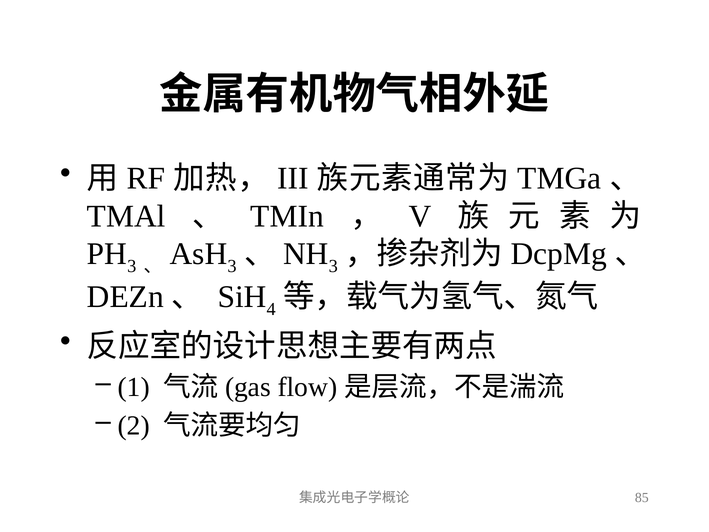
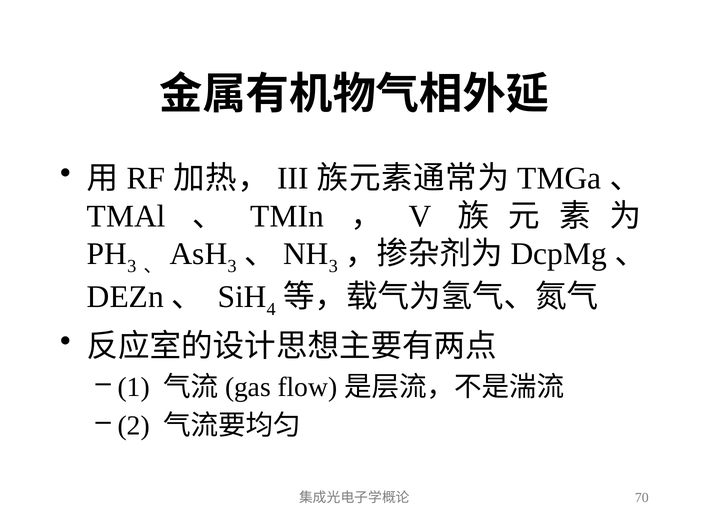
85: 85 -> 70
